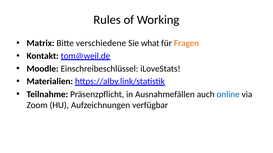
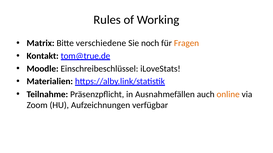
what: what -> noch
tom@weil.de: tom@weil.de -> tom@true.de
online colour: blue -> orange
